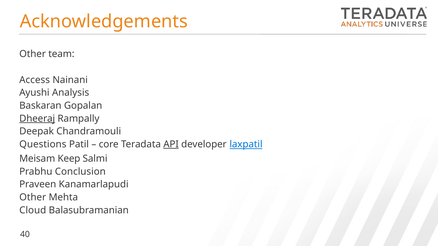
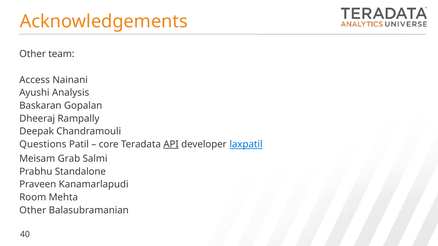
Dheeraj underline: present -> none
Keep: Keep -> Grab
Conclusion: Conclusion -> Standalone
Other at (33, 198): Other -> Room
Cloud at (33, 210): Cloud -> Other
